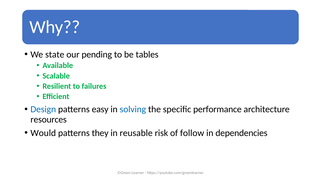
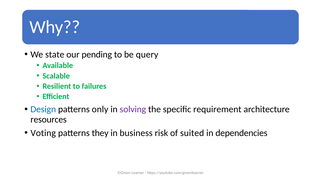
tables: tables -> query
easy: easy -> only
solving colour: blue -> purple
performance: performance -> requirement
Would: Would -> Voting
reusable: reusable -> business
follow: follow -> suited
